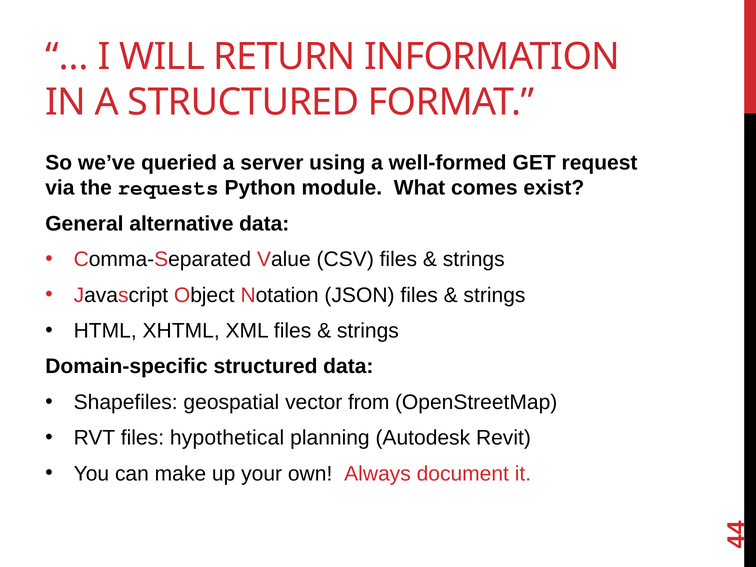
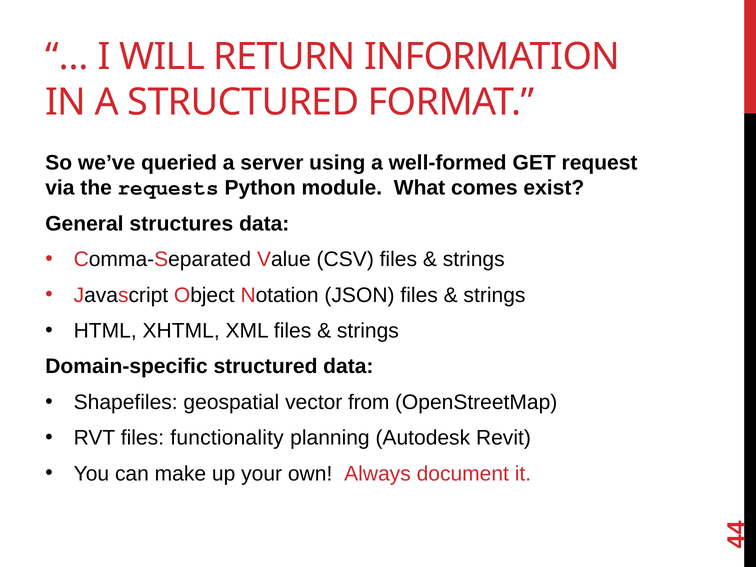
alternative: alternative -> structures
hypothetical: hypothetical -> functionality
